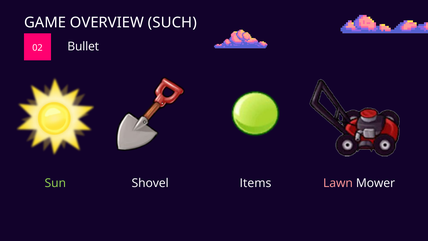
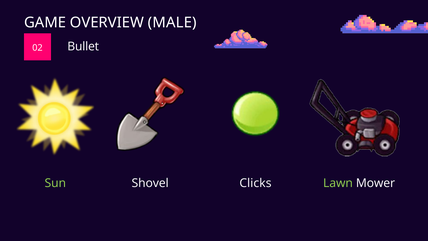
SUCH: SUCH -> MALE
Items: Items -> Clicks
Lawn colour: pink -> light green
